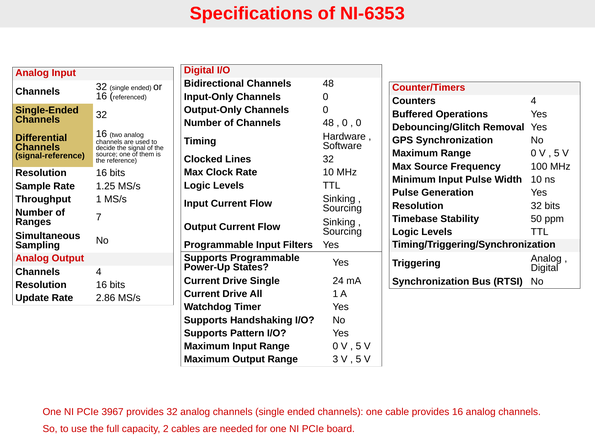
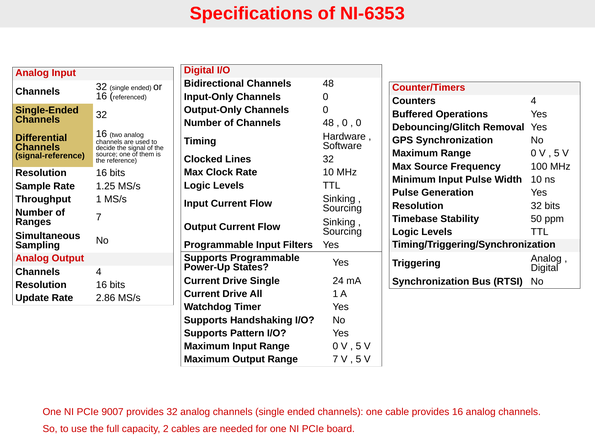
Range 3: 3 -> 7
3967: 3967 -> 9007
